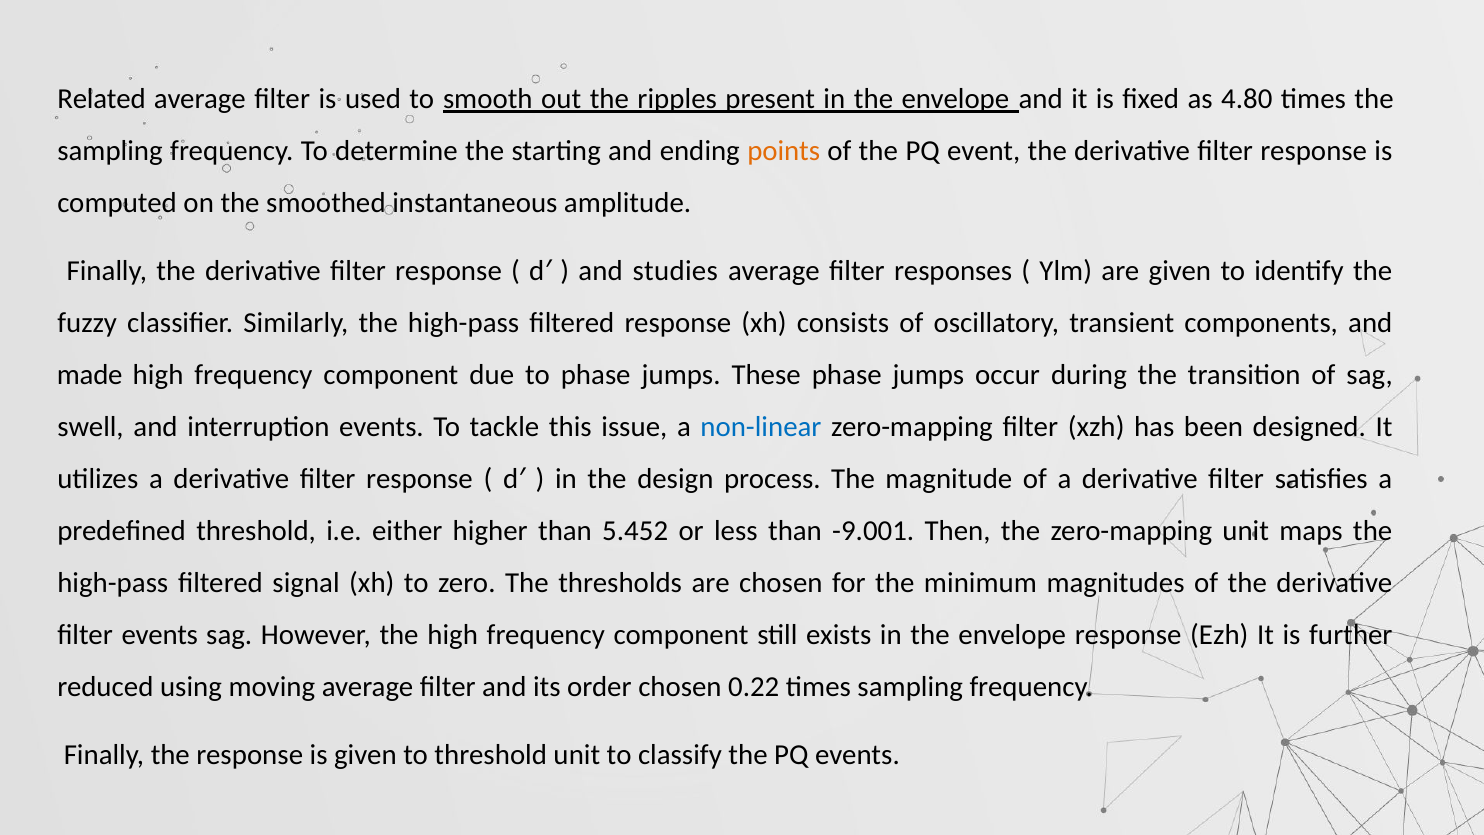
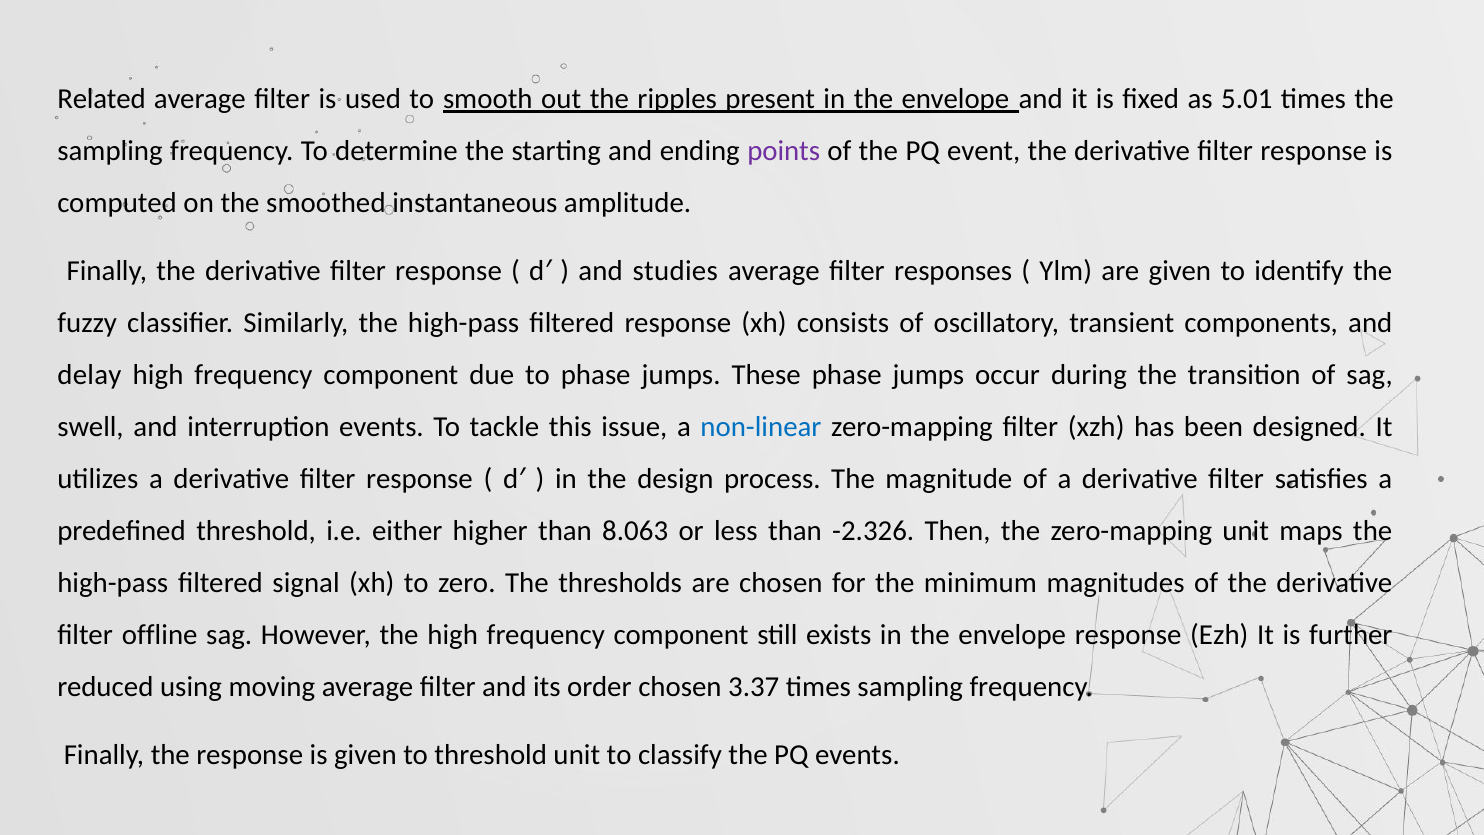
4.80: 4.80 -> 5.01
points colour: orange -> purple
made: made -> delay
5.452: 5.452 -> 8.063
-9.001: -9.001 -> -2.326
filter events: events -> offline
0.22: 0.22 -> 3.37
